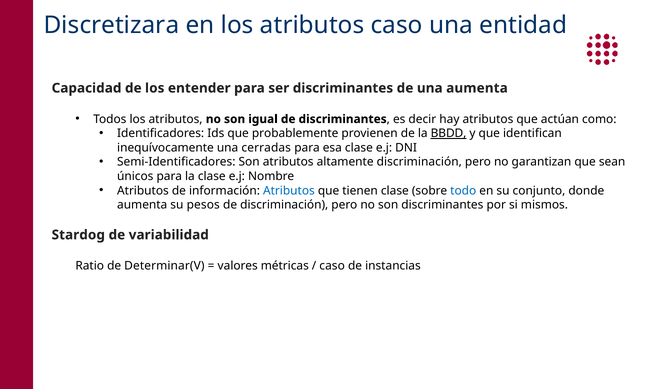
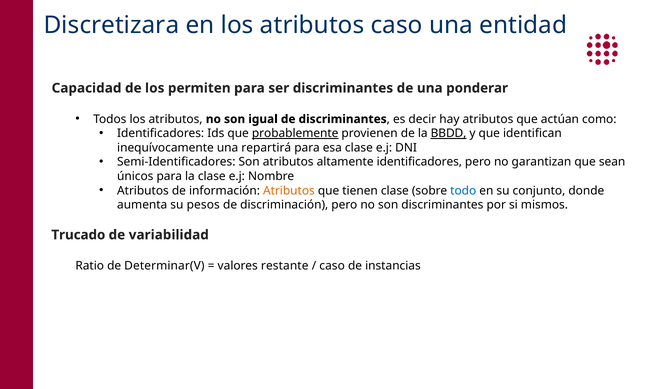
entender: entender -> permiten
una aumenta: aumenta -> ponderar
probablemente underline: none -> present
cerradas: cerradas -> repartirá
altamente discriminación: discriminación -> identificadores
Atributos at (289, 191) colour: blue -> orange
Stardog: Stardog -> Trucado
métricas: métricas -> restante
